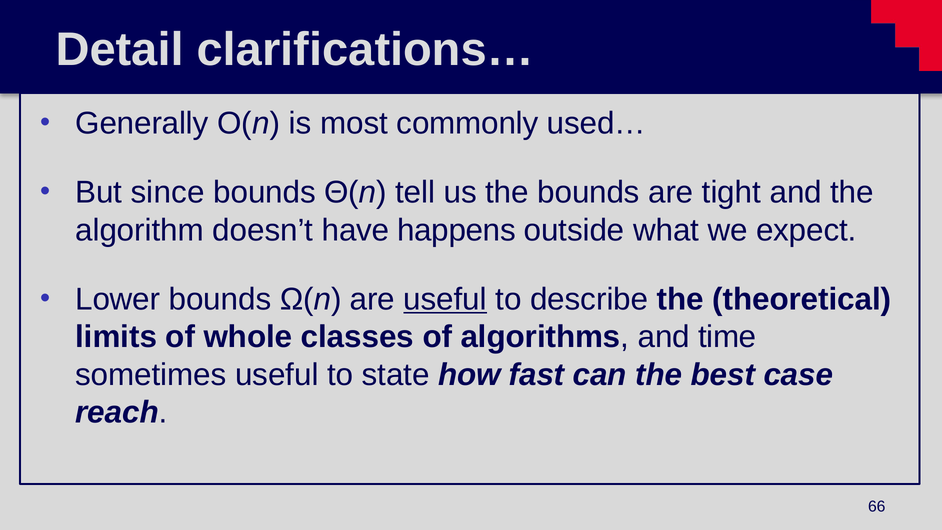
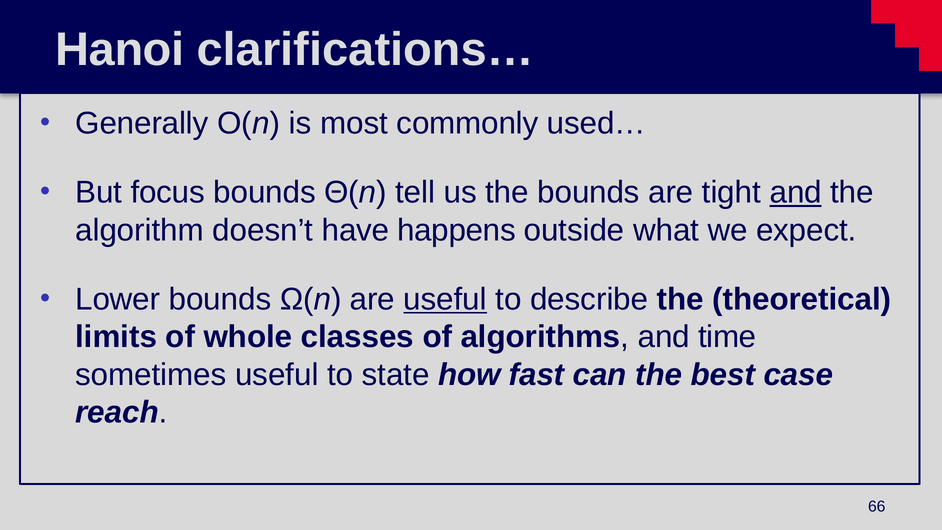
Detail: Detail -> Hanoi
since: since -> focus
and at (796, 192) underline: none -> present
